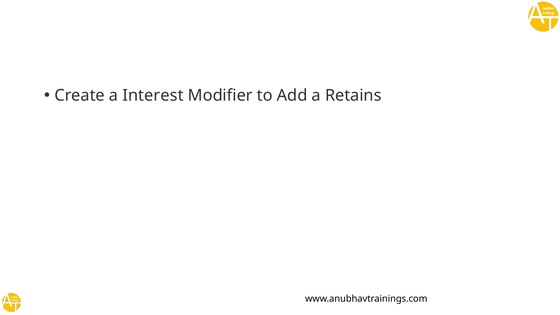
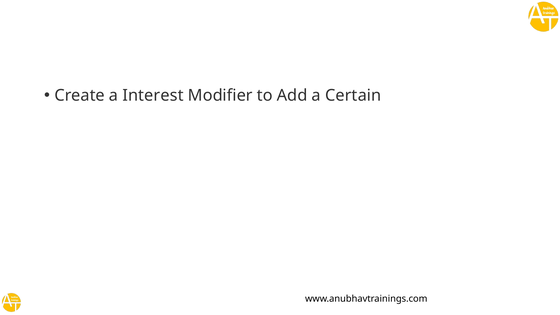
Retains: Retains -> Certain
